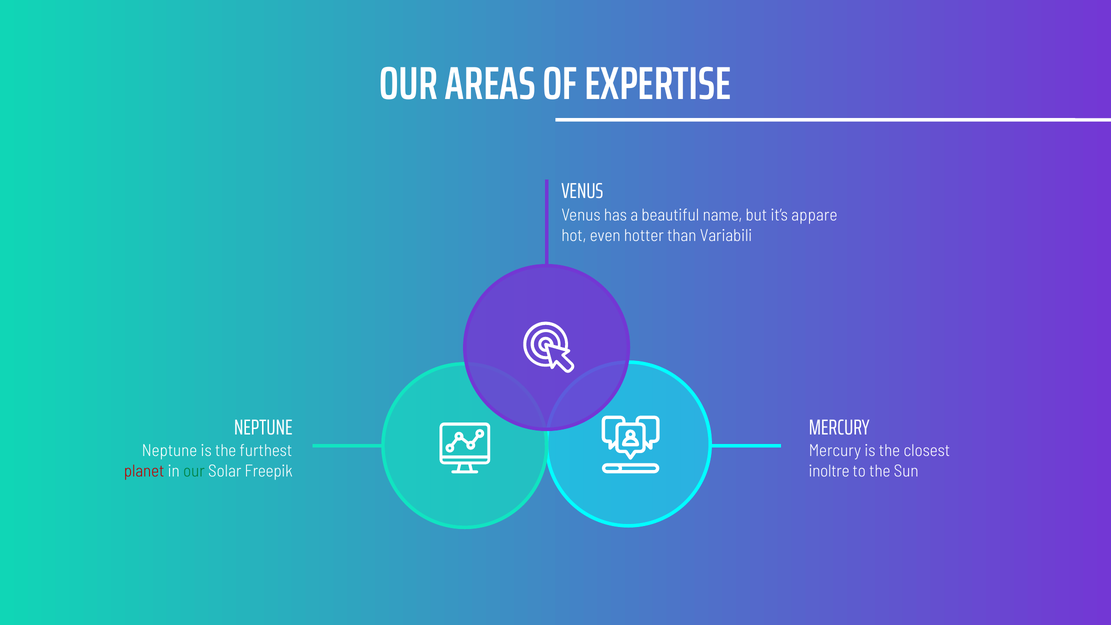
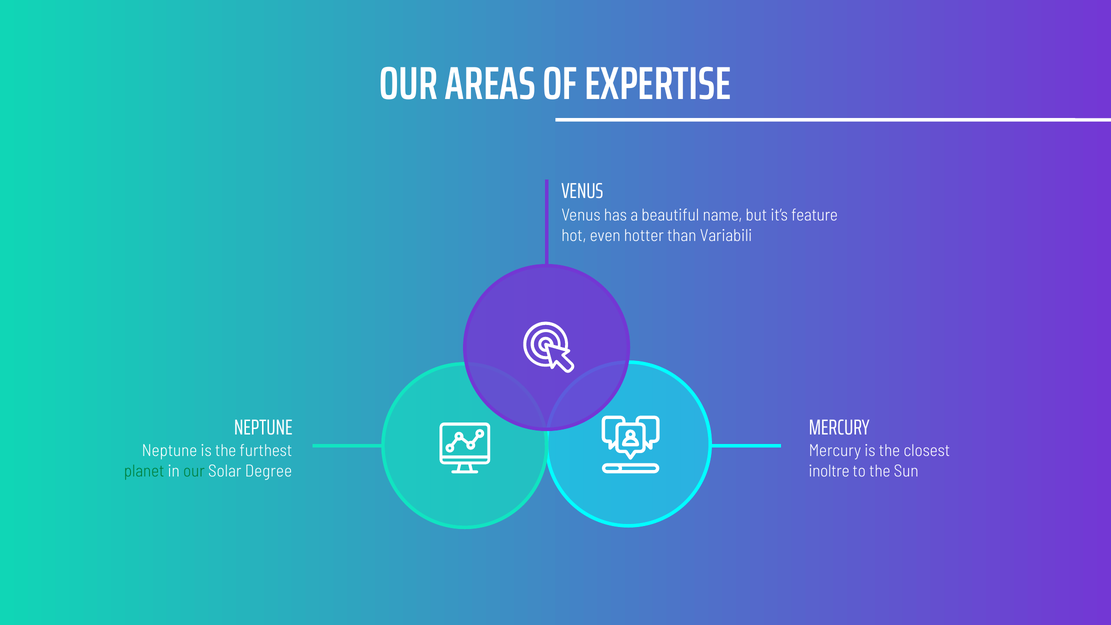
appare: appare -> feature
planet colour: red -> green
Freepik: Freepik -> Degree
